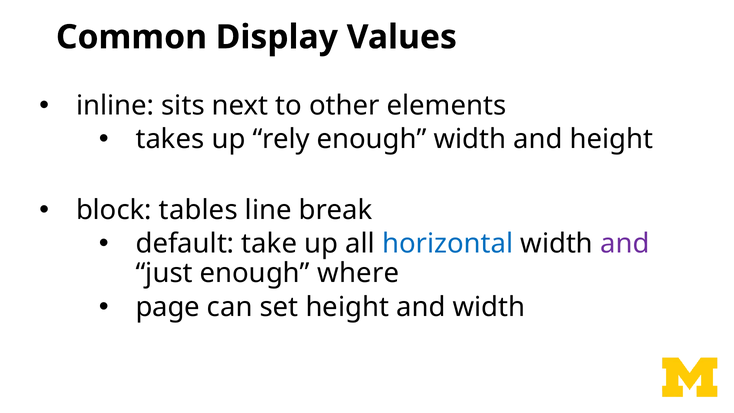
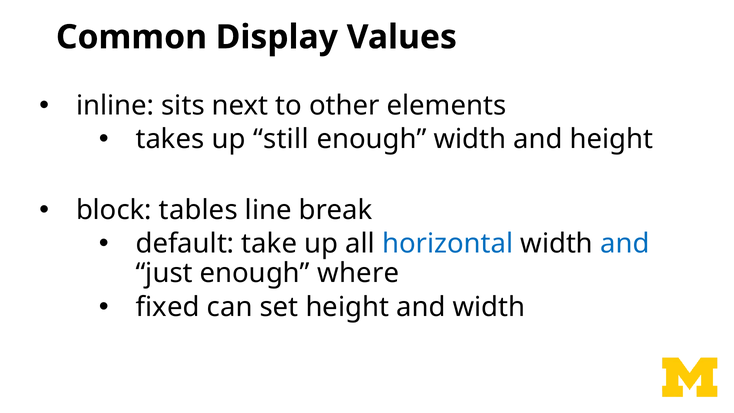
rely: rely -> still
and at (625, 244) colour: purple -> blue
page: page -> fixed
